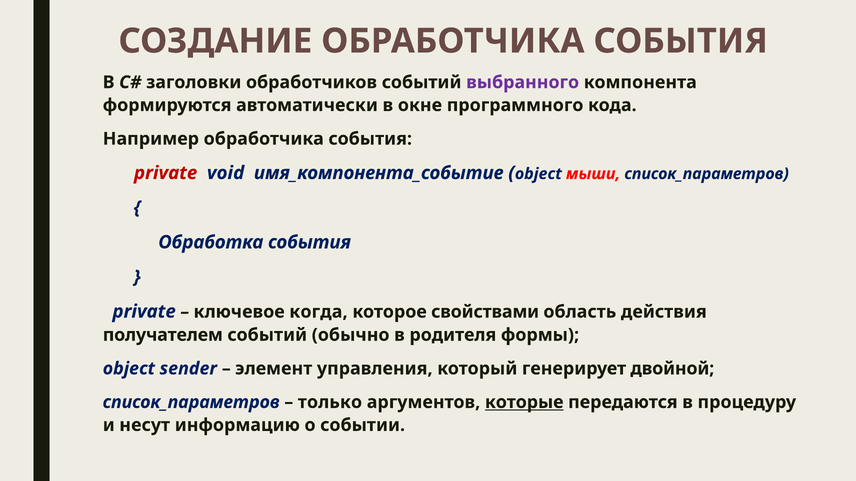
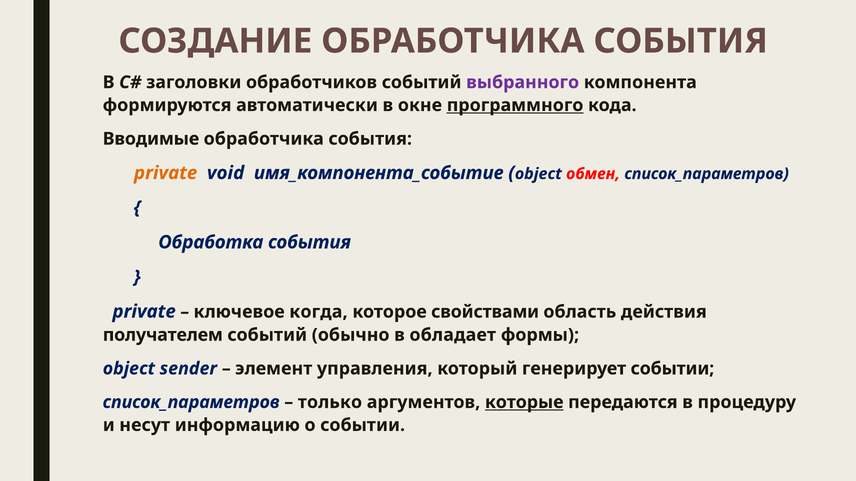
программного underline: none -> present
Например: Например -> Вводимые
private at (166, 173) colour: red -> orange
мыши: мыши -> обмен
родителя: родителя -> обладает
генерирует двойной: двойной -> событии
